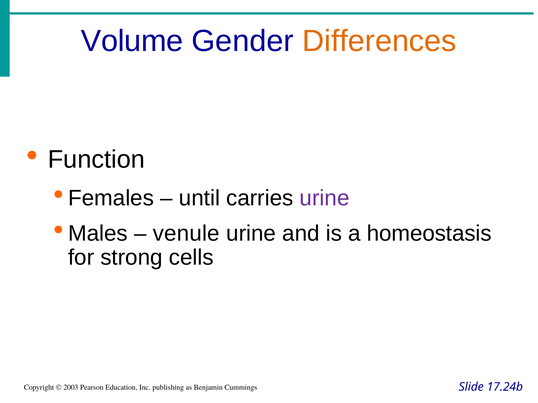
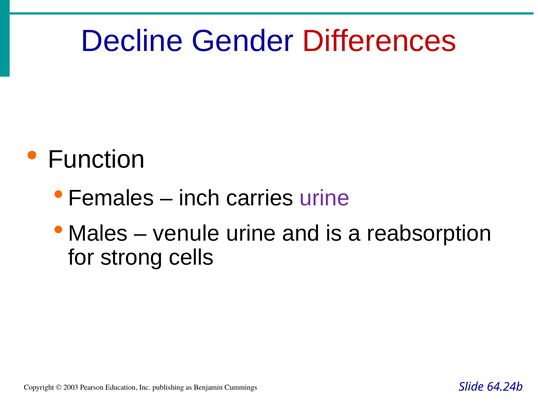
Volume: Volume -> Decline
Differences colour: orange -> red
until: until -> inch
homeostasis: homeostasis -> reabsorption
17.24b: 17.24b -> 64.24b
